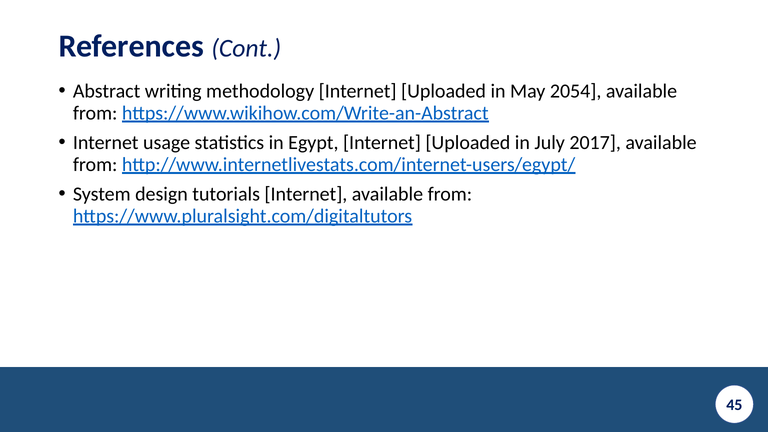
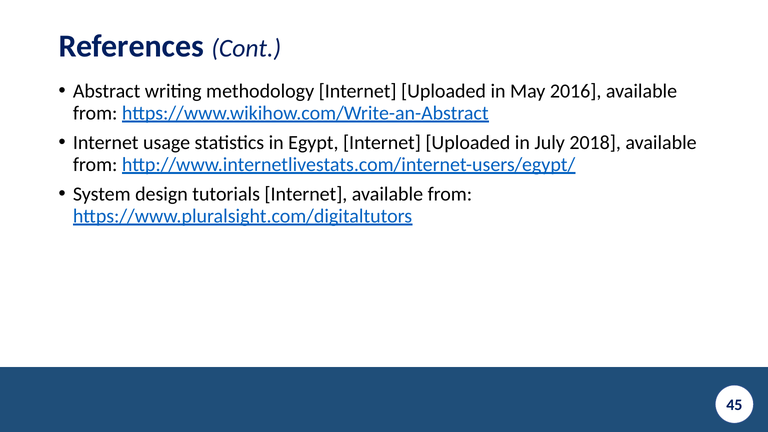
2054: 2054 -> 2016
2017: 2017 -> 2018
